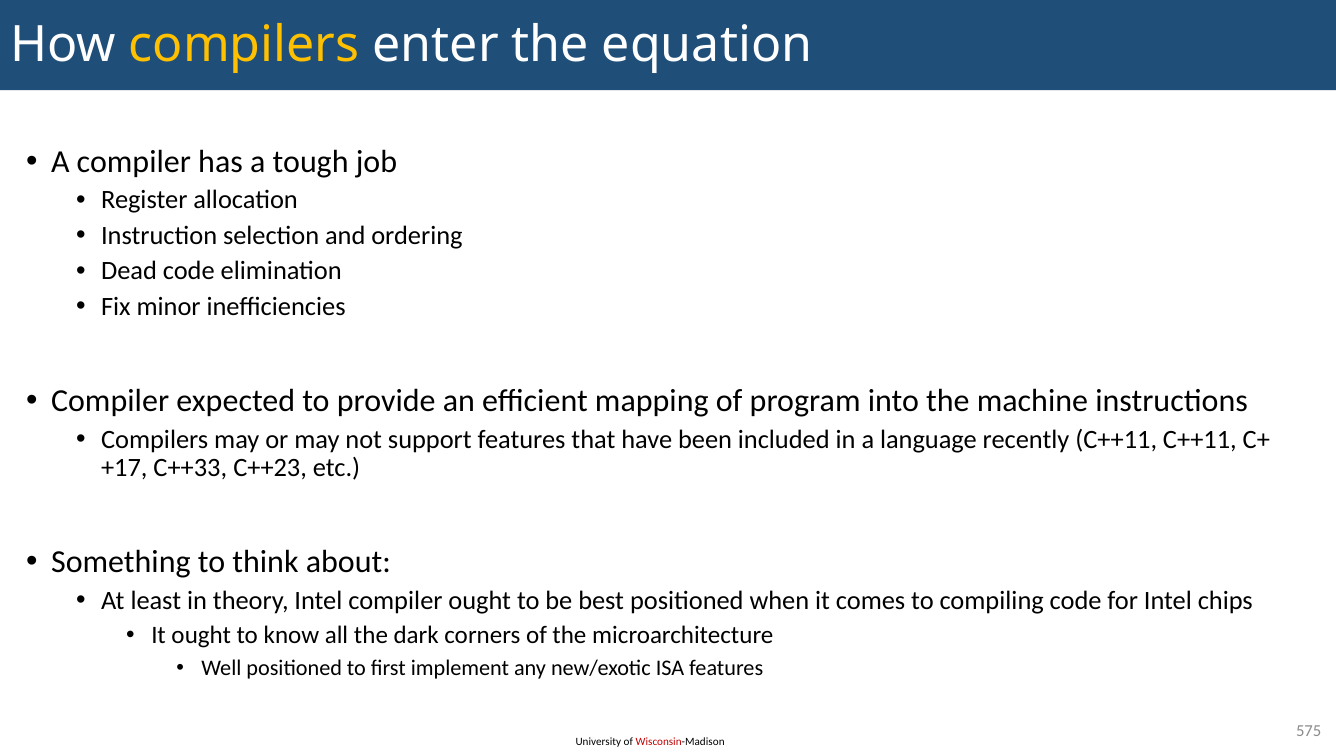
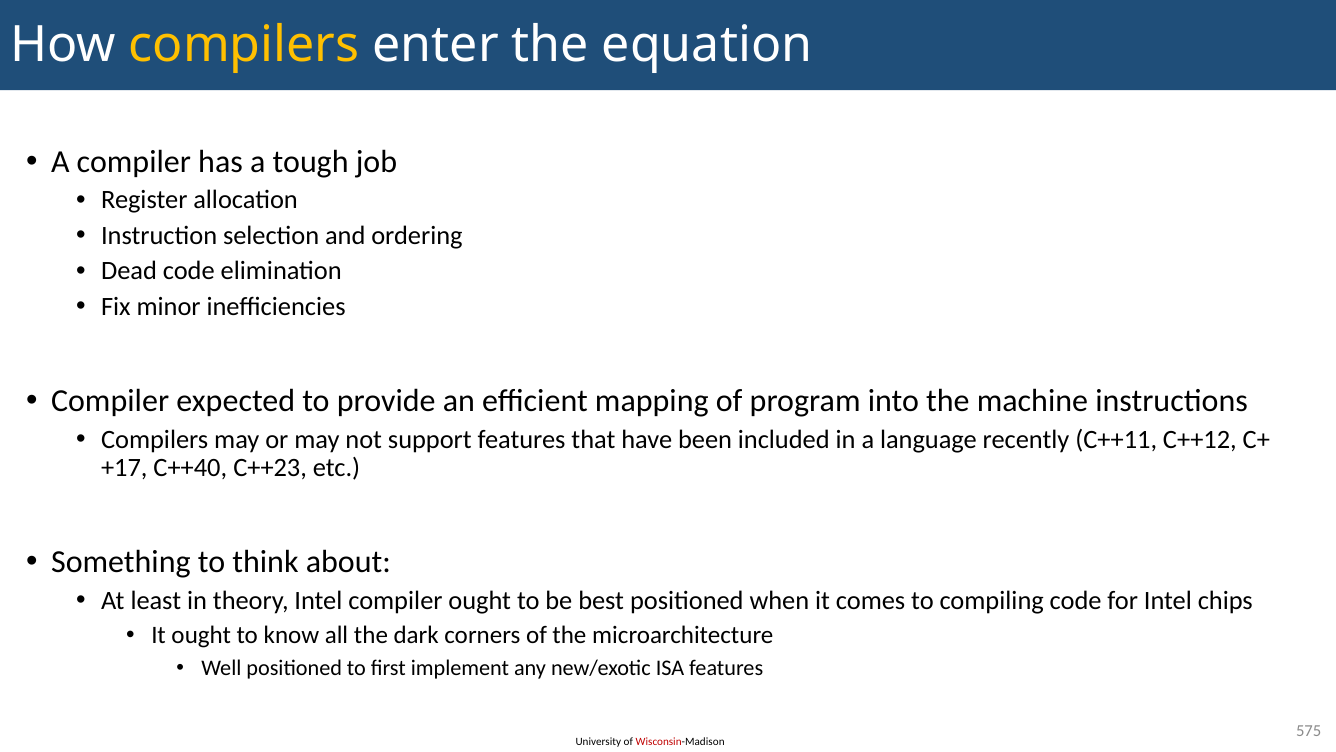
C++11 C++11: C++11 -> C++12
C++33: C++33 -> C++40
